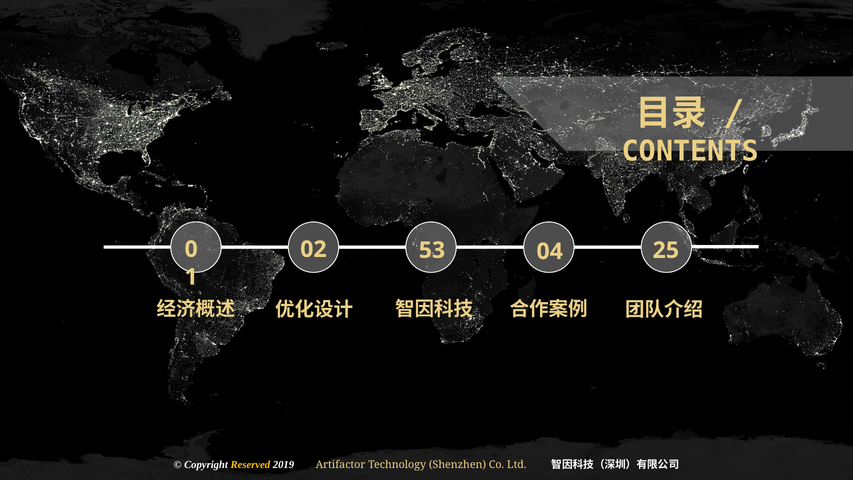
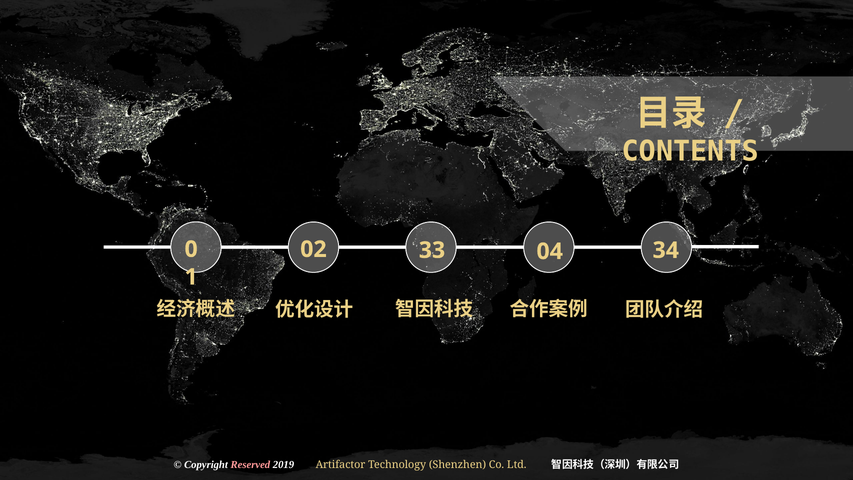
53: 53 -> 33
25: 25 -> 34
Reserved colour: yellow -> pink
